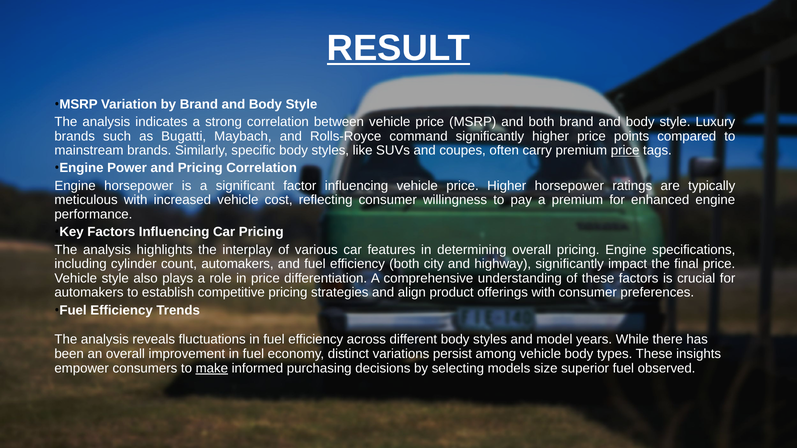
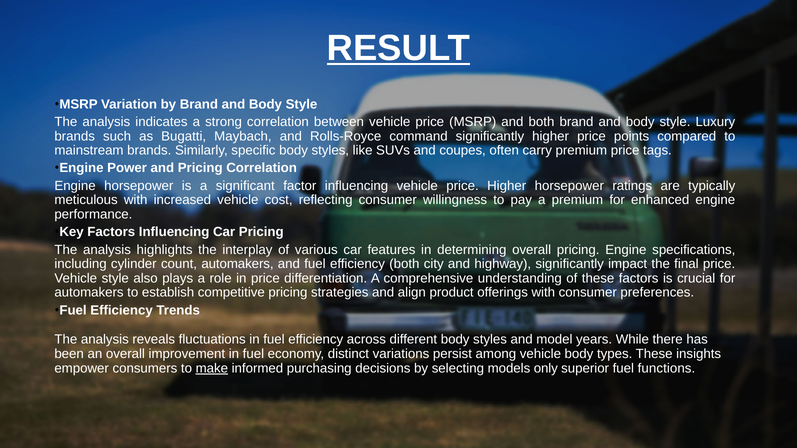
price at (625, 151) underline: present -> none
size: size -> only
observed: observed -> functions
